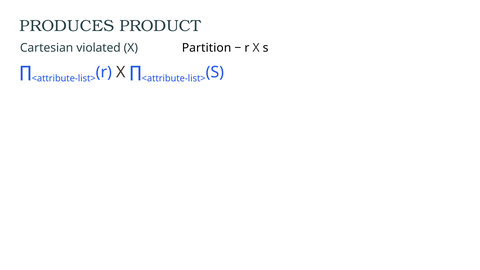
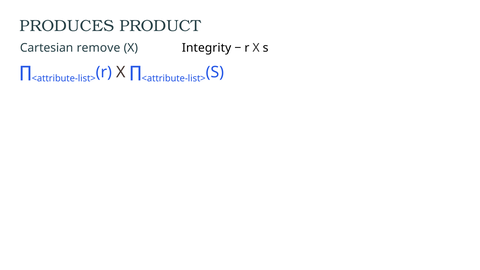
violated: violated -> remove
Partition: Partition -> Integrity
